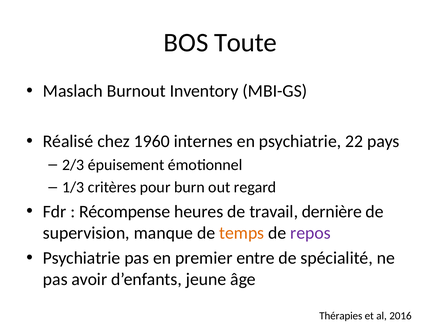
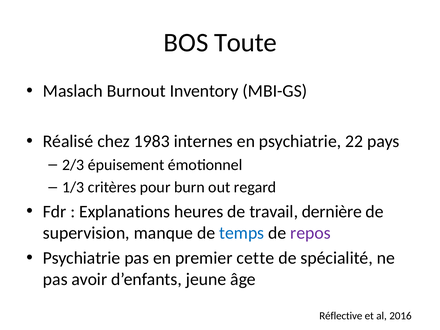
1960: 1960 -> 1983
Récompense: Récompense -> Explanations
temps colour: orange -> blue
entre: entre -> cette
Thérapies: Thérapies -> Réflective
